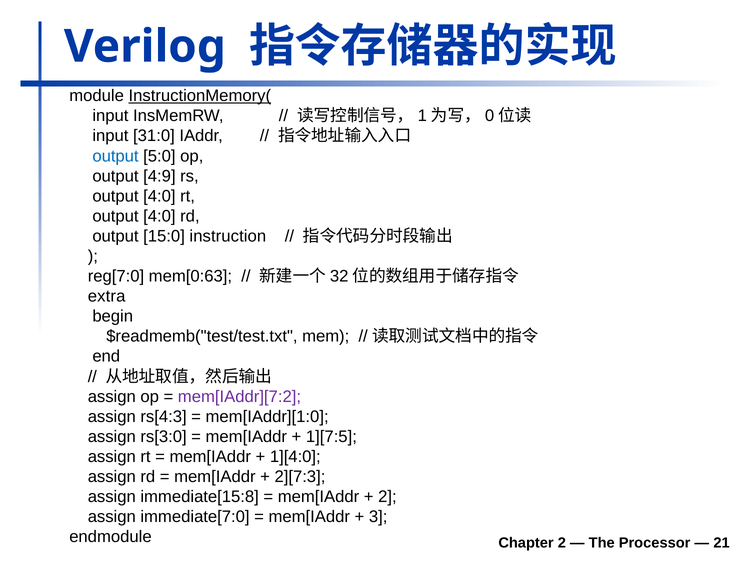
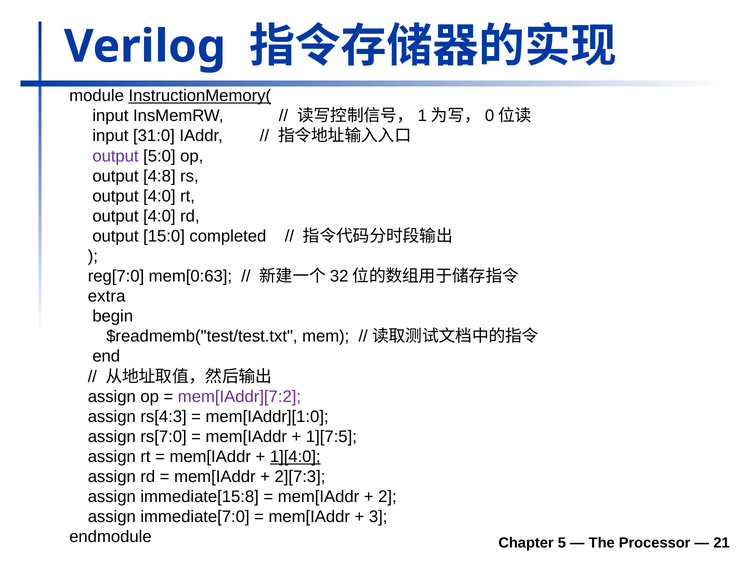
output at (116, 156) colour: blue -> purple
4:9: 4:9 -> 4:8
instruction: instruction -> completed
rs[3:0: rs[3:0 -> rs[7:0
1][4:0 underline: none -> present
Chapter 2: 2 -> 5
